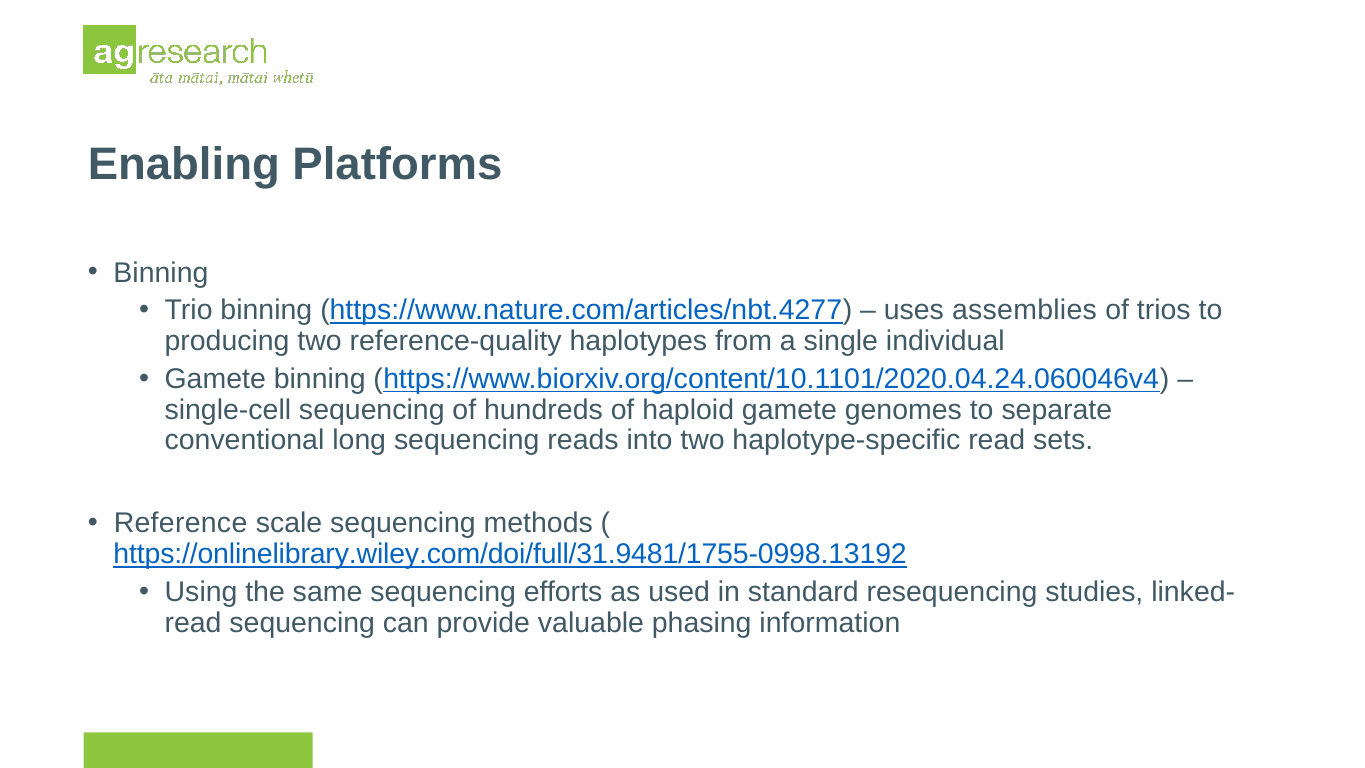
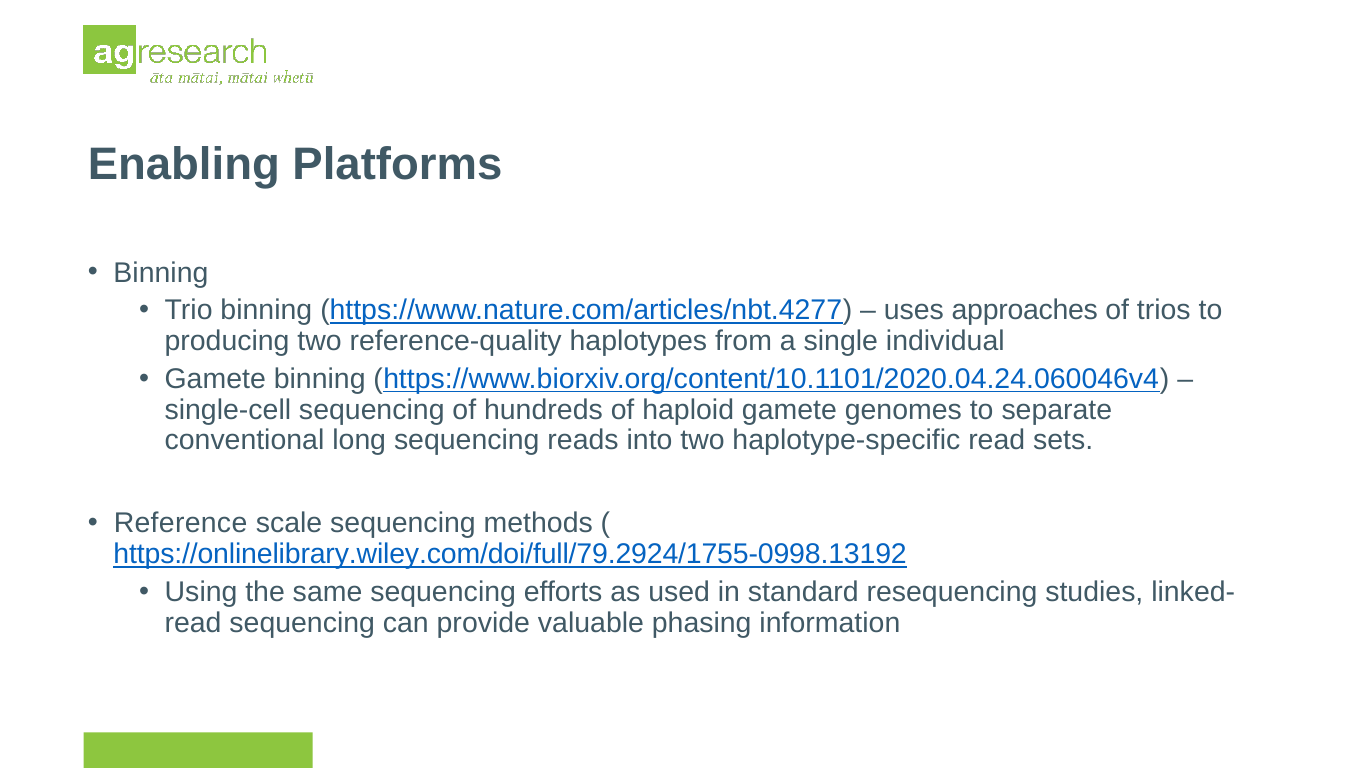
assemblies: assemblies -> approaches
https://onlinelibrary.wiley.com/doi/full/31.9481/1755-0998.13192: https://onlinelibrary.wiley.com/doi/full/31.9481/1755-0998.13192 -> https://onlinelibrary.wiley.com/doi/full/79.2924/1755-0998.13192
